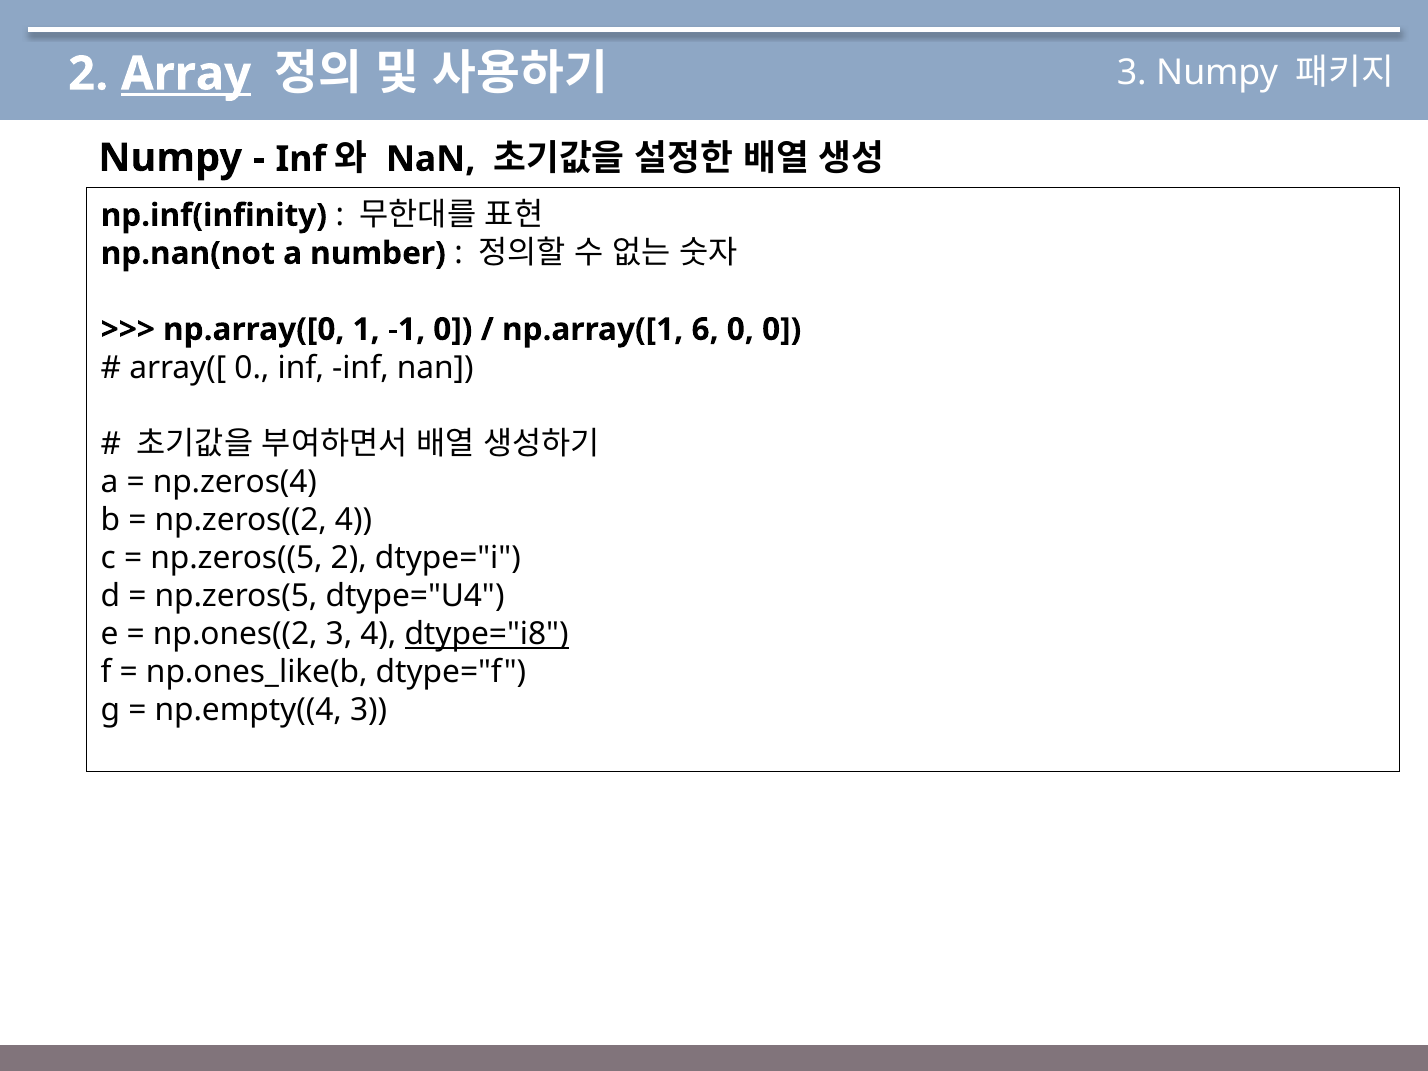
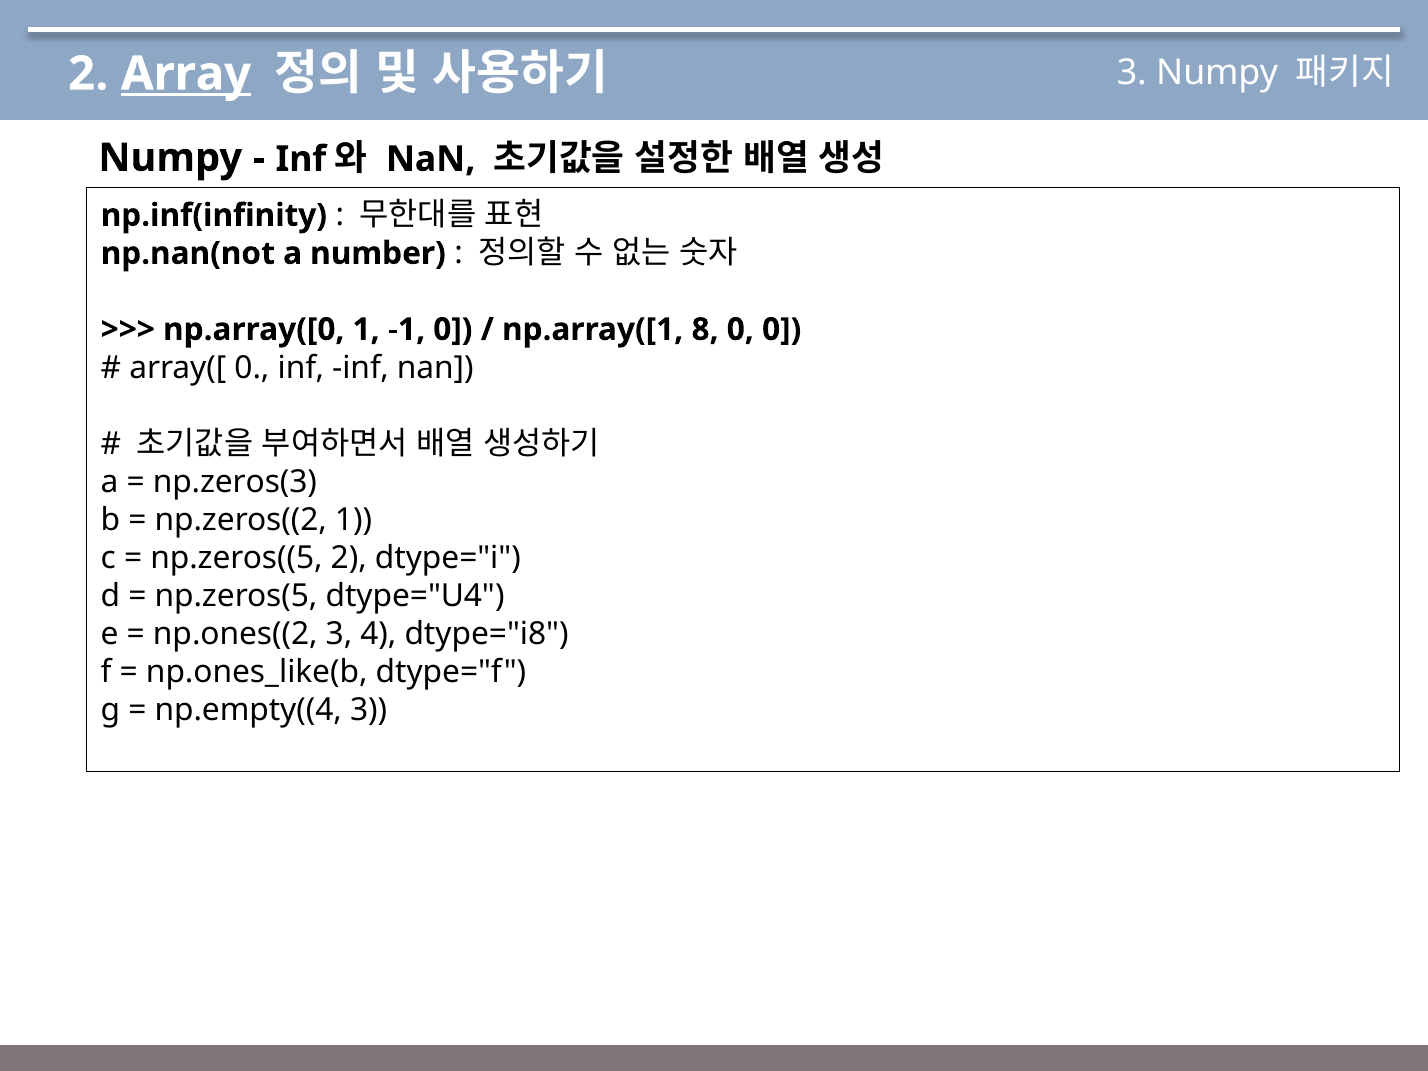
6: 6 -> 8
np.zeros(4: np.zeros(4 -> np.zeros(3
np.zeros((2 4: 4 -> 1
dtype="i8 underline: present -> none
